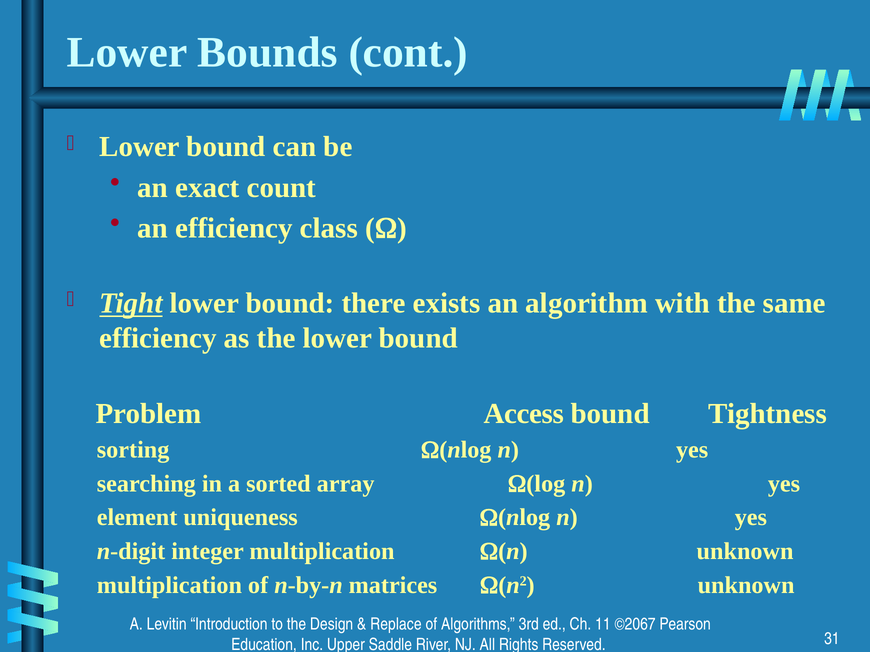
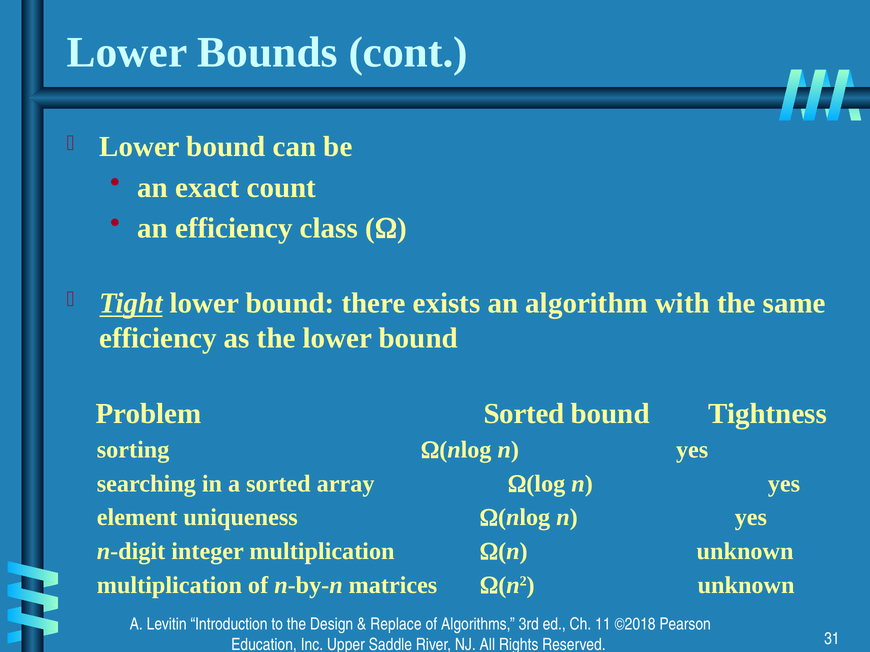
Problem Access: Access -> Sorted
©2067: ©2067 -> ©2018
